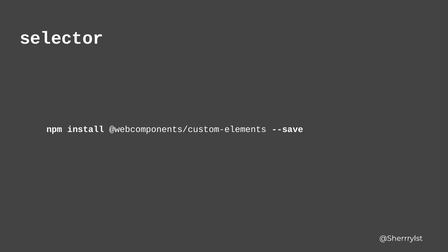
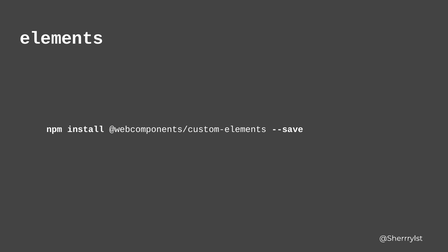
selector: selector -> elements
